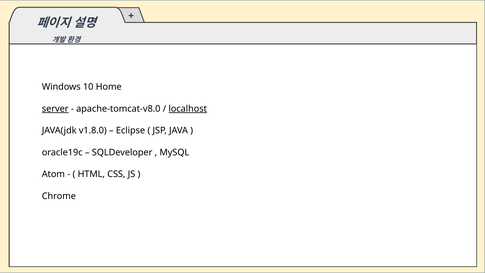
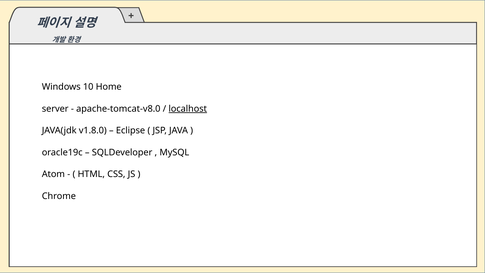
server underline: present -> none
